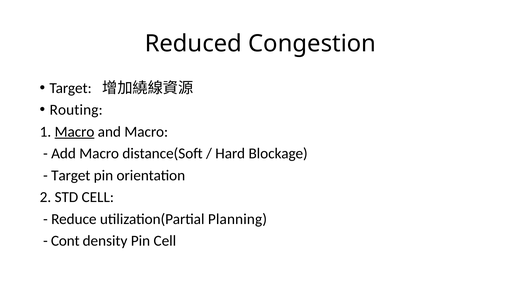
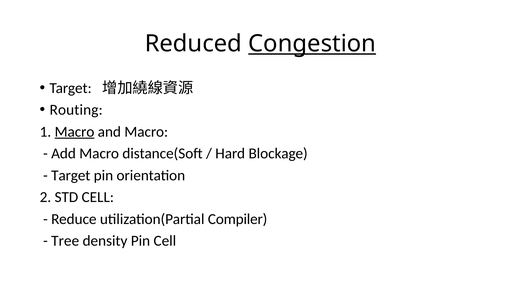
Congestion underline: none -> present
Planning: Planning -> Compiler
Cont: Cont -> Tree
